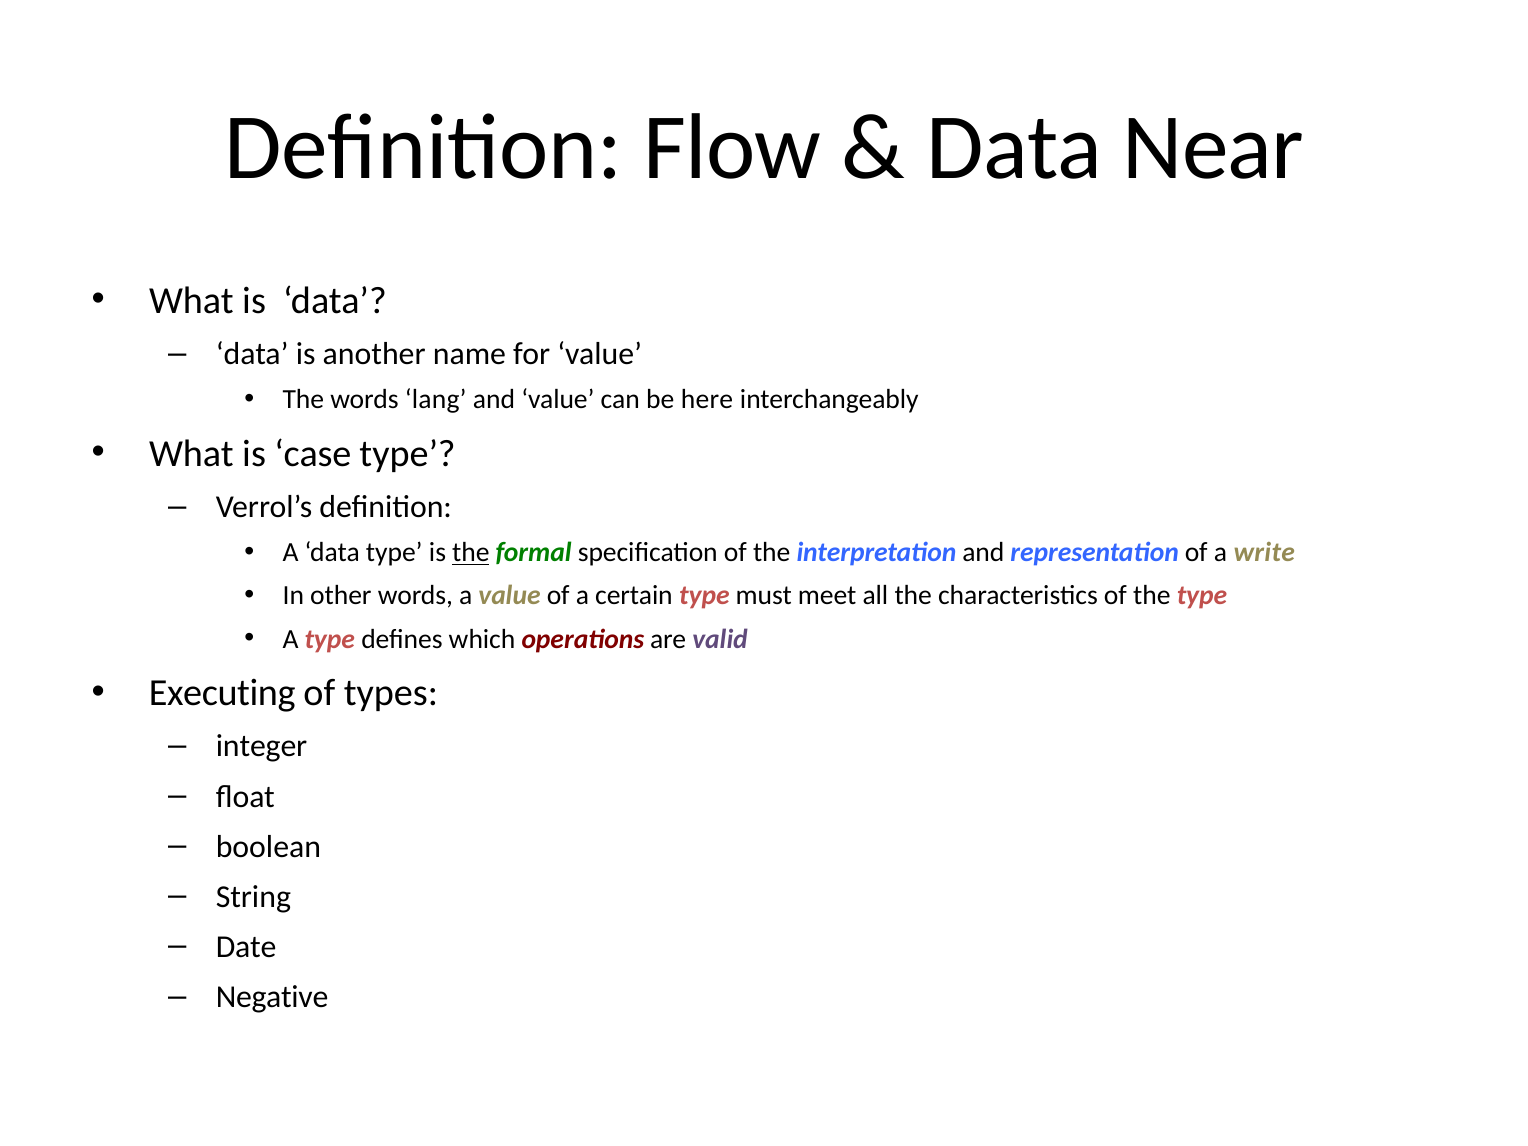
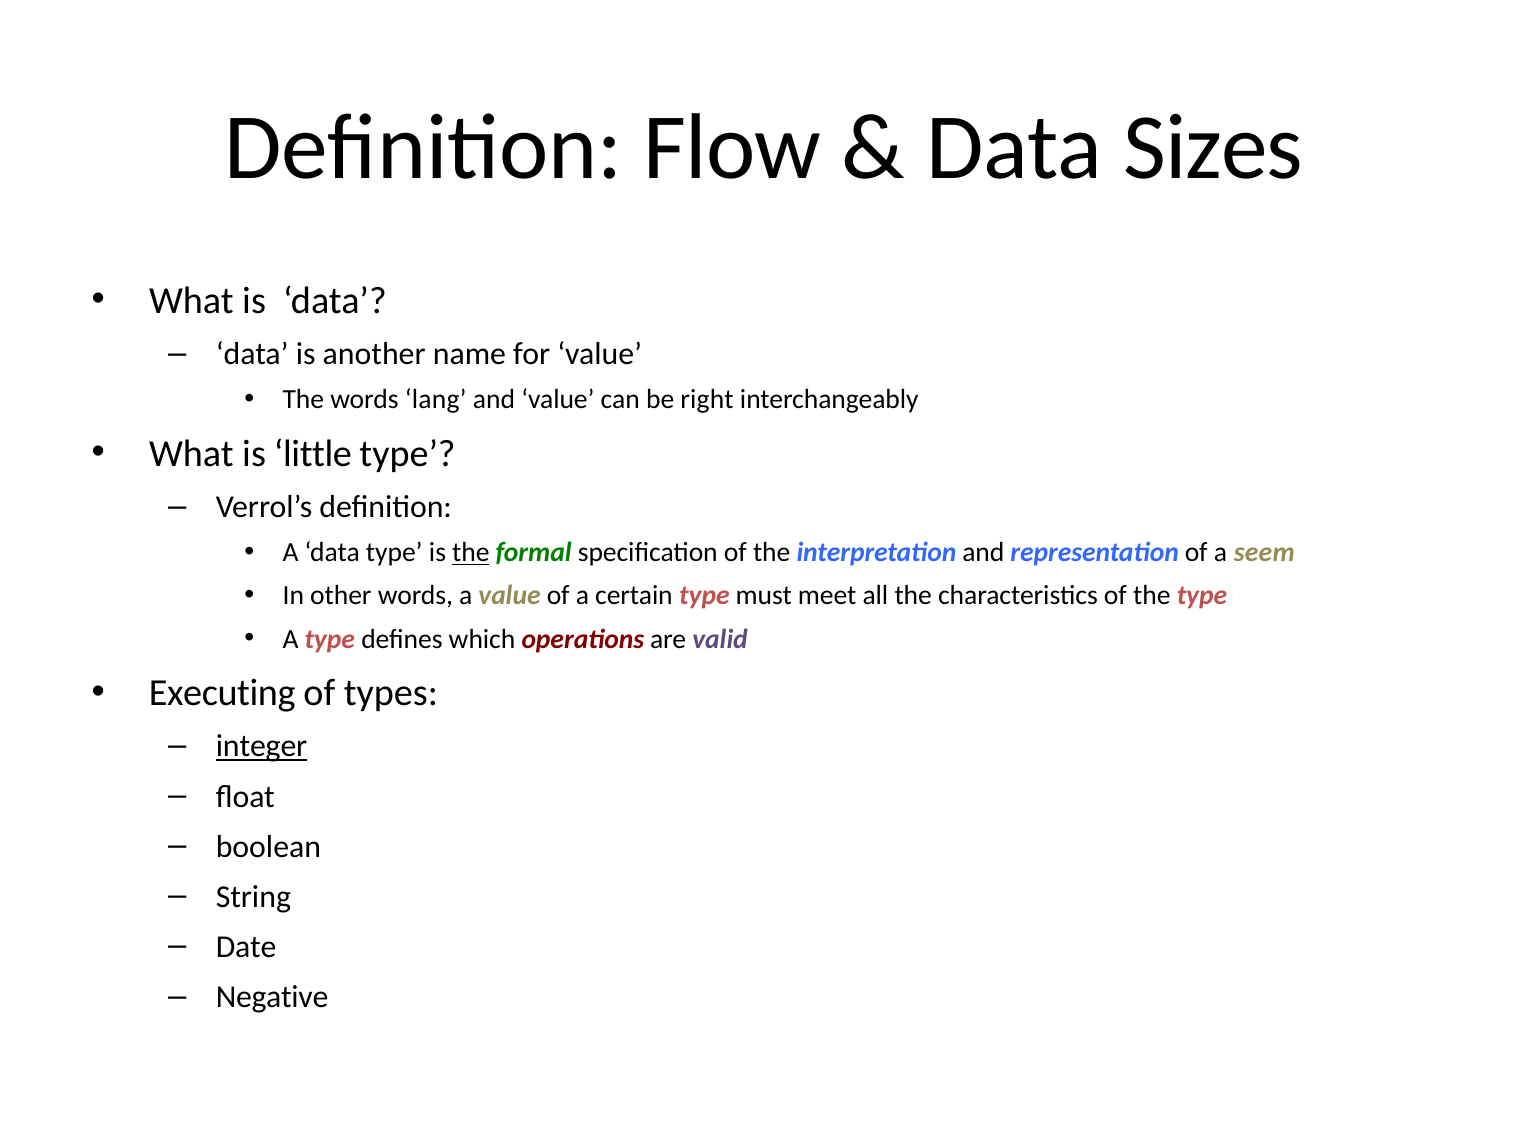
Near: Near -> Sizes
here: here -> right
case: case -> little
write: write -> seem
integer underline: none -> present
